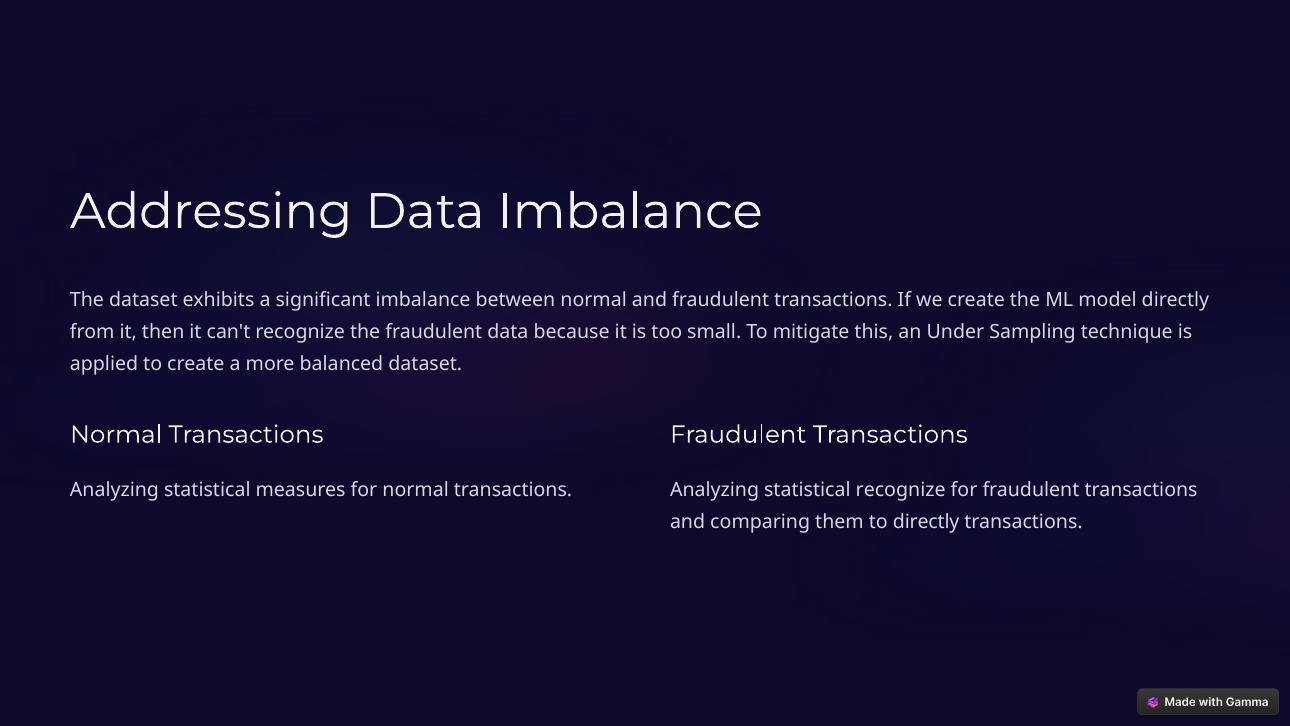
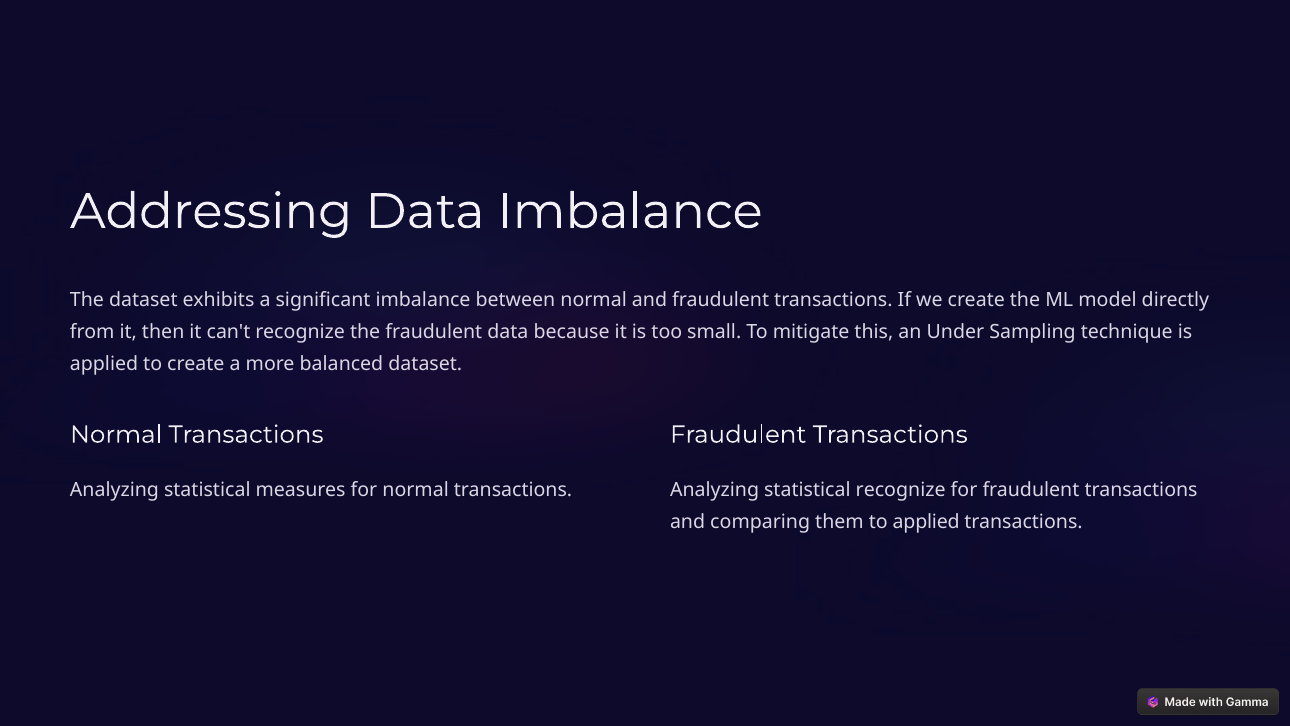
to directly: directly -> applied
